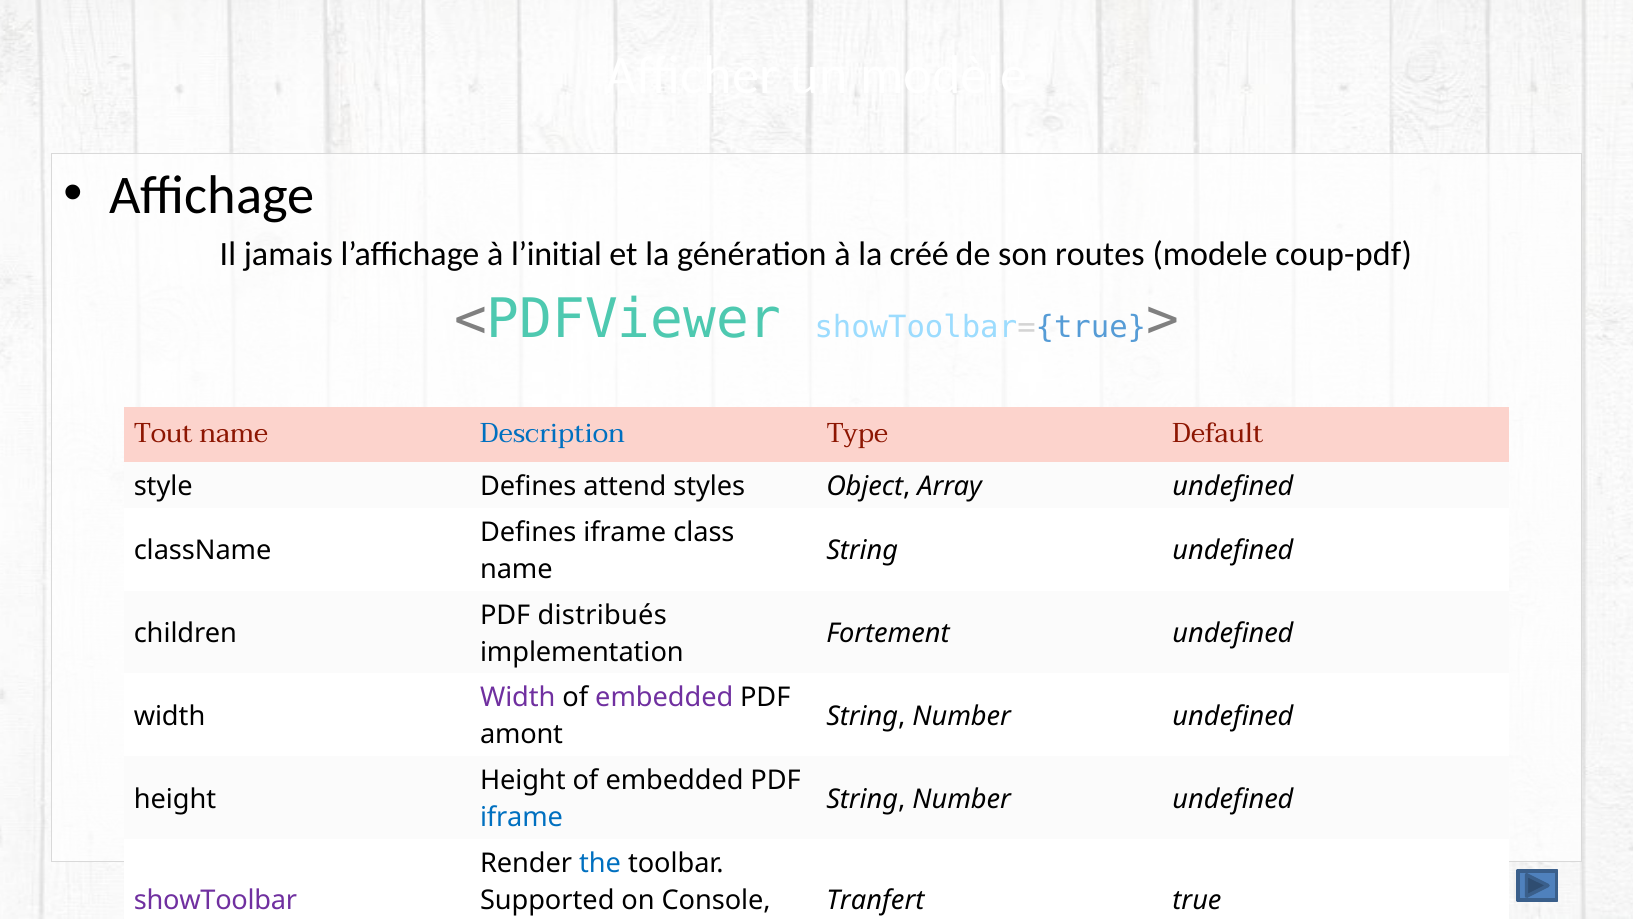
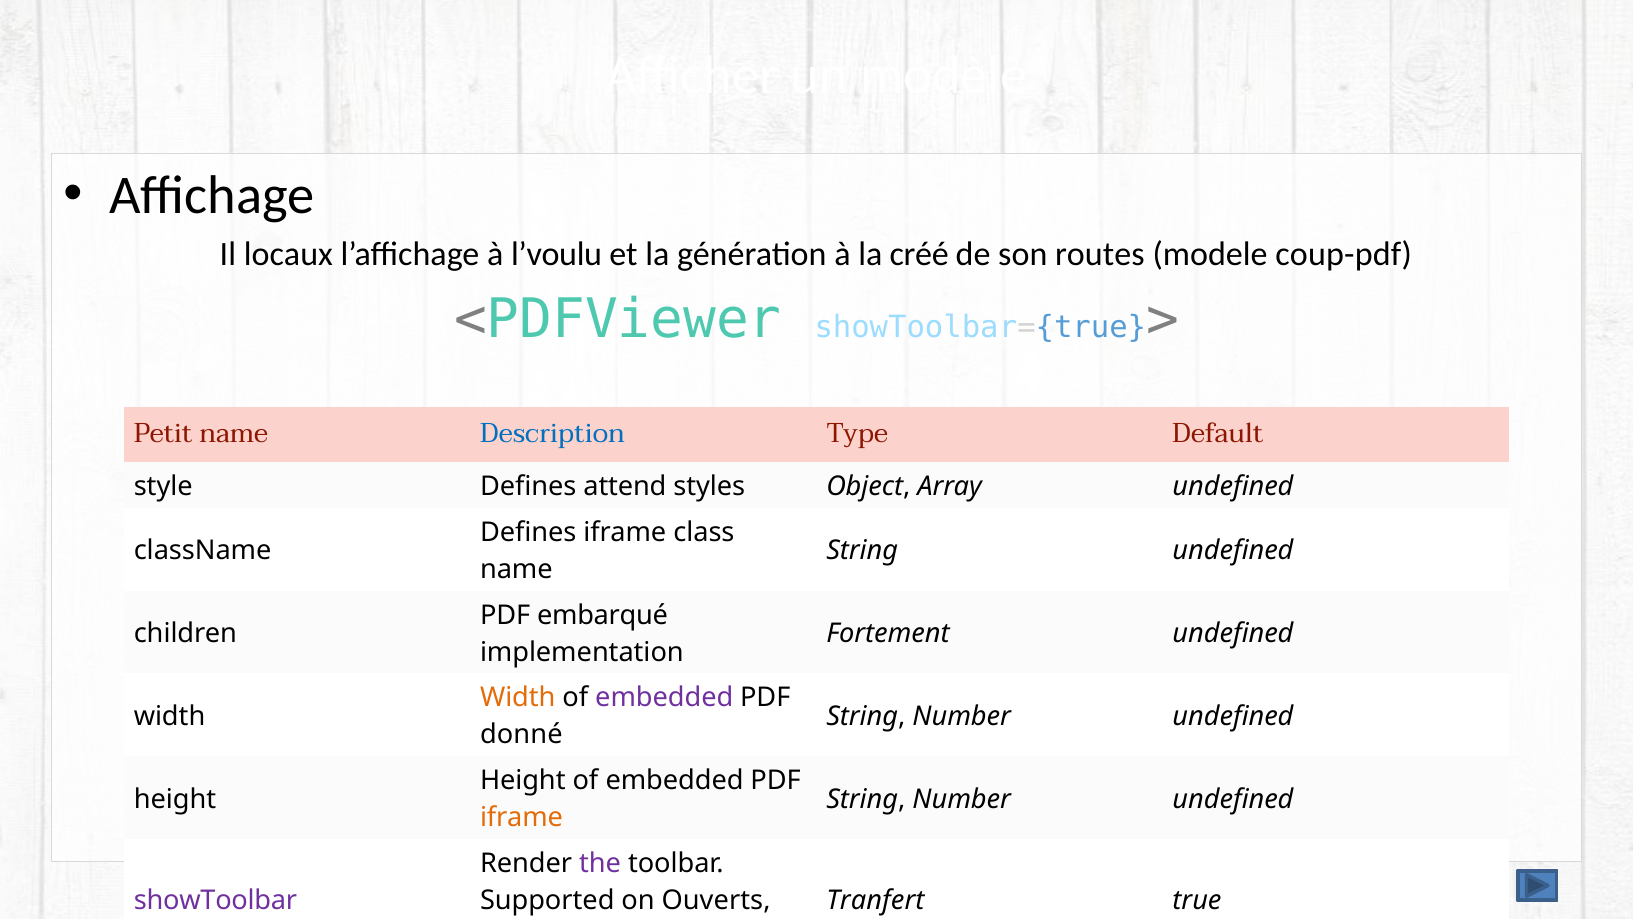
jamais: jamais -> locaux
l’initial: l’initial -> l’voulu
Tout: Tout -> Petit
distribués: distribués -> embarqué
Width at (518, 698) colour: purple -> orange
amont: amont -> donné
iframe at (522, 817) colour: blue -> orange
the colour: blue -> purple
Console: Console -> Ouverts
